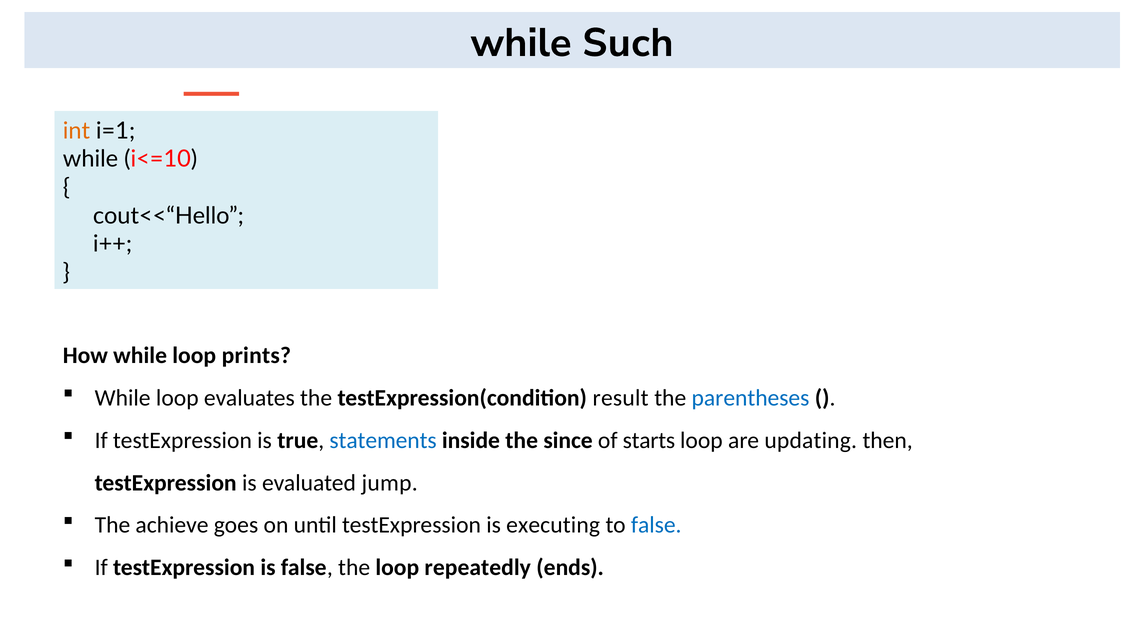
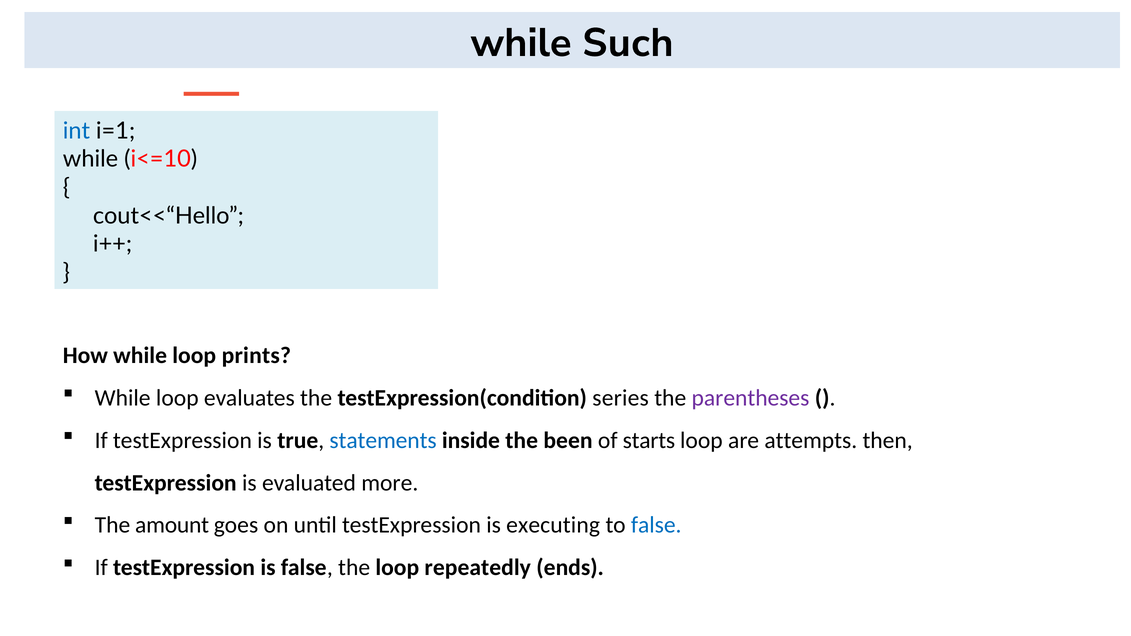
int colour: orange -> blue
result: result -> series
parentheses colour: blue -> purple
since: since -> been
updating: updating -> attempts
jump: jump -> more
achieve: achieve -> amount
